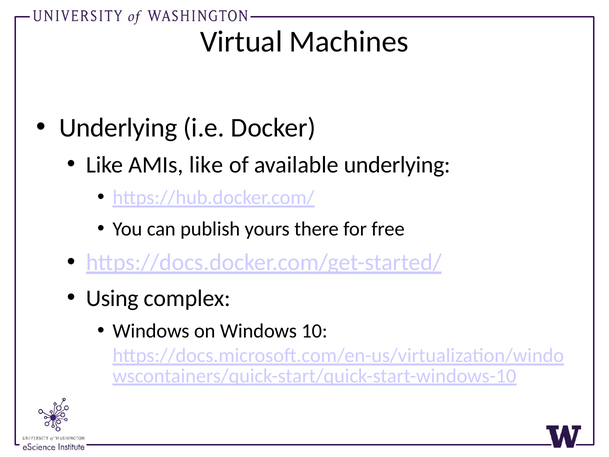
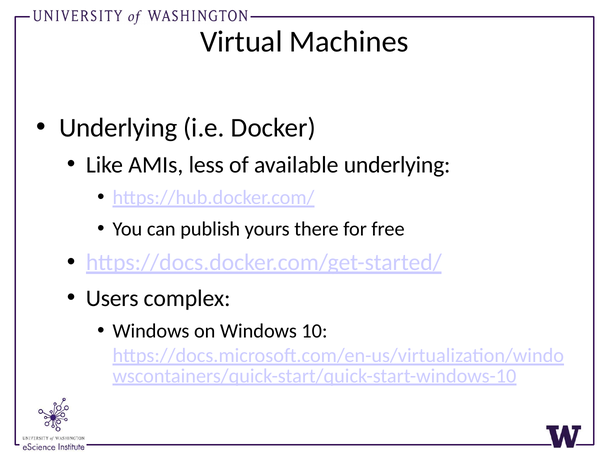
AMIs like: like -> less
Using: Using -> Users
